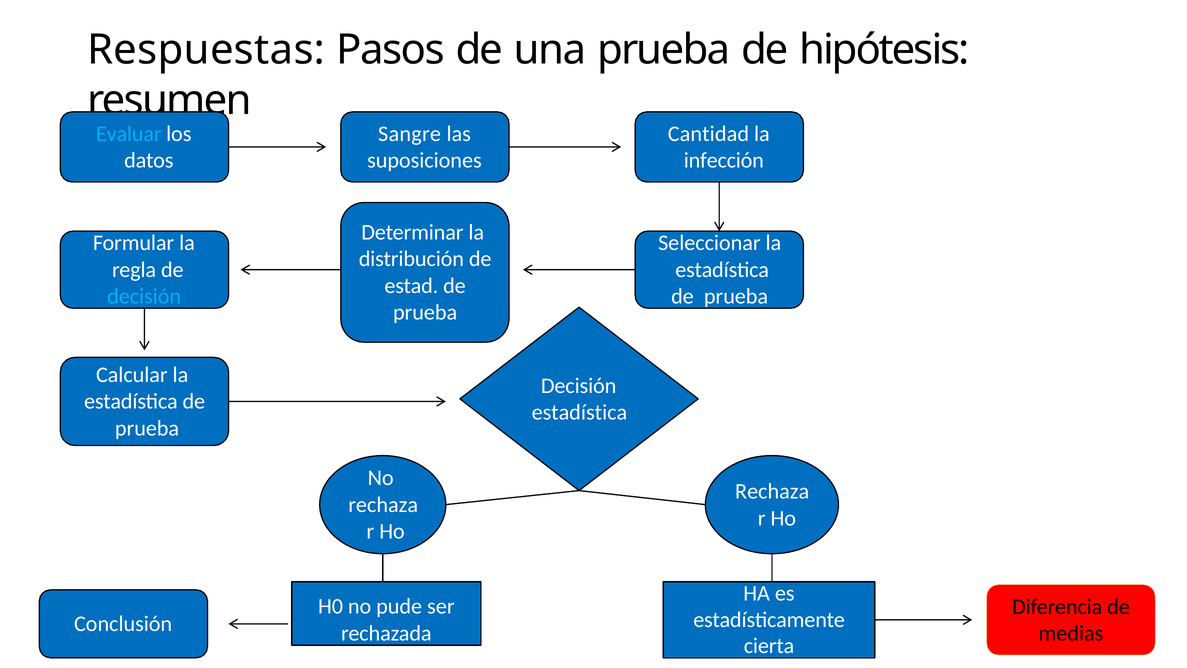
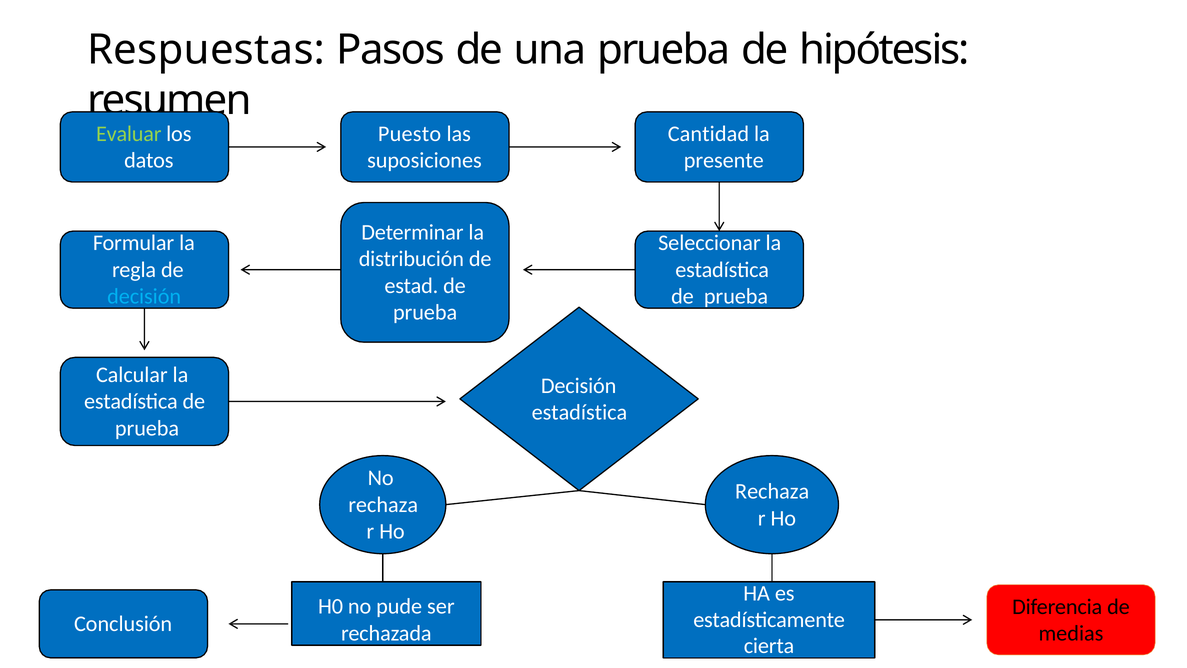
Evaluar colour: light blue -> light green
Sangre: Sangre -> Puesto
infección: infección -> presente
